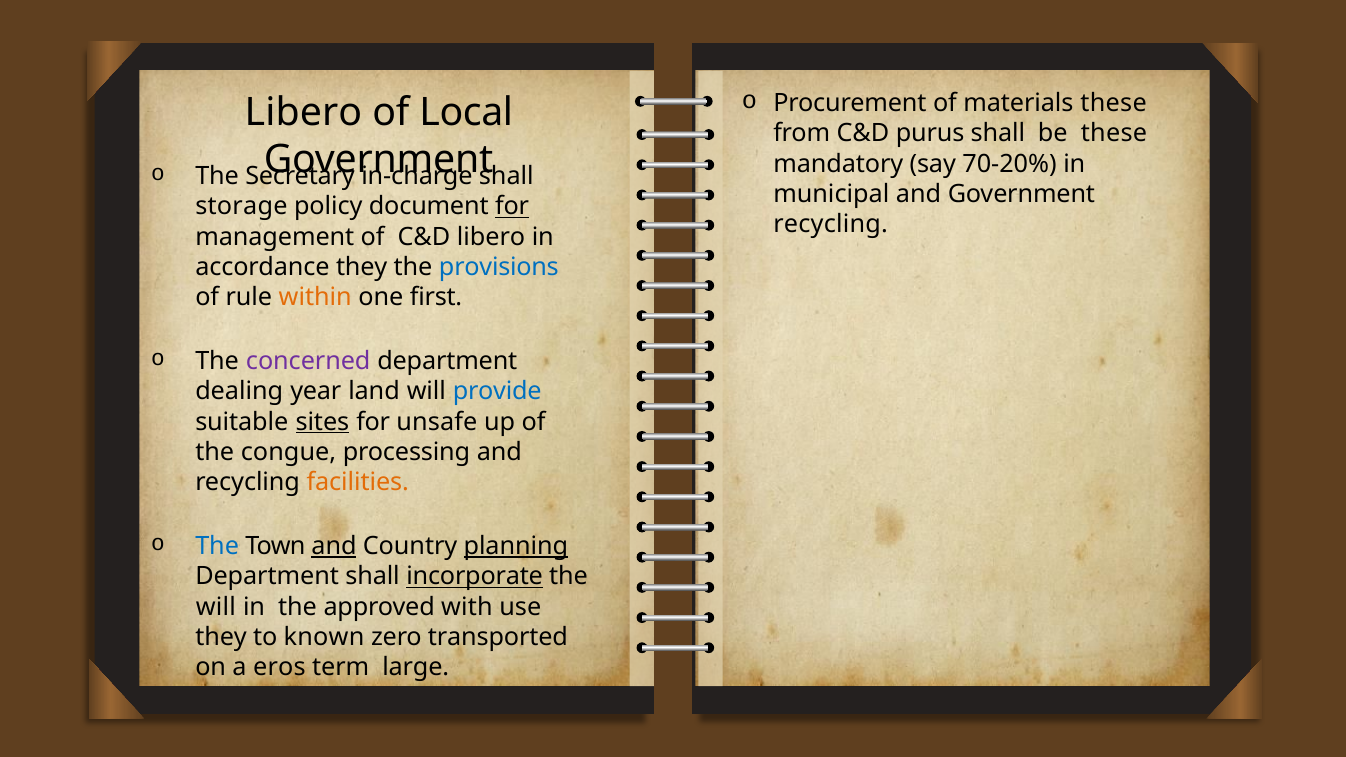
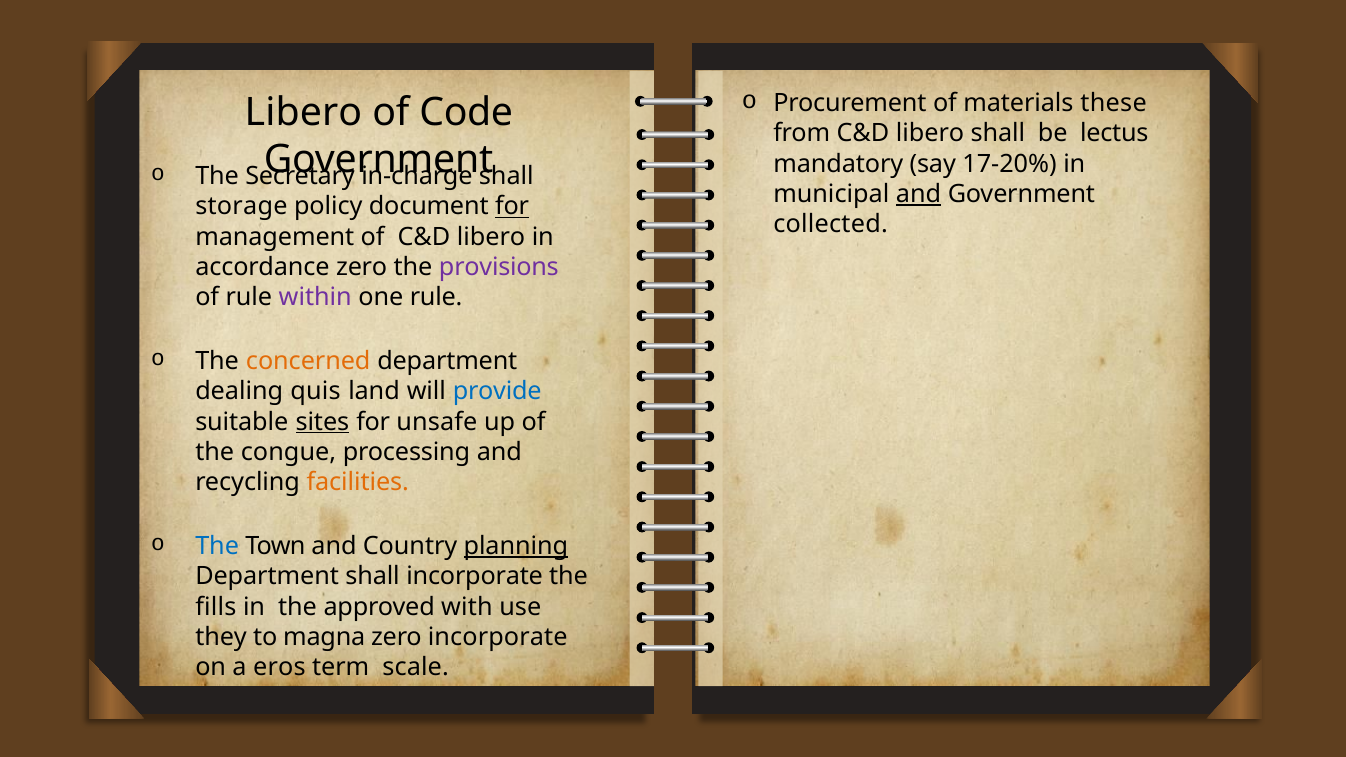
Local: Local -> Code
from C&D purus: purus -> libero
be these: these -> lectus
70-20%: 70-20% -> 17-20%
and at (919, 194) underline: none -> present
recycling at (831, 225): recycling -> collected
accordance they: they -> zero
provisions colour: blue -> purple
within colour: orange -> purple
one first: first -> rule
concerned colour: purple -> orange
year: year -> quis
and at (334, 546) underline: present -> none
incorporate at (475, 577) underline: present -> none
will at (216, 607): will -> fills
known: known -> magna
zero transported: transported -> incorporate
large: large -> scale
